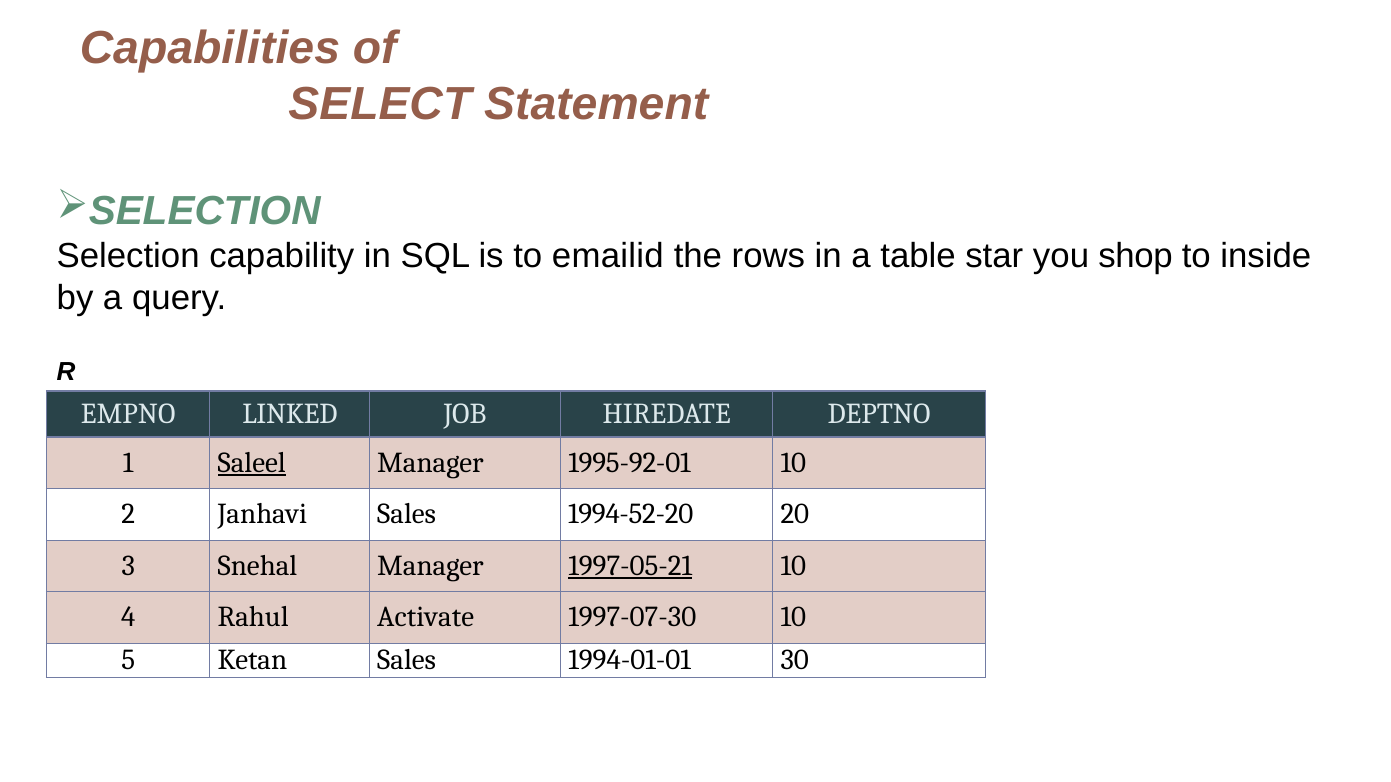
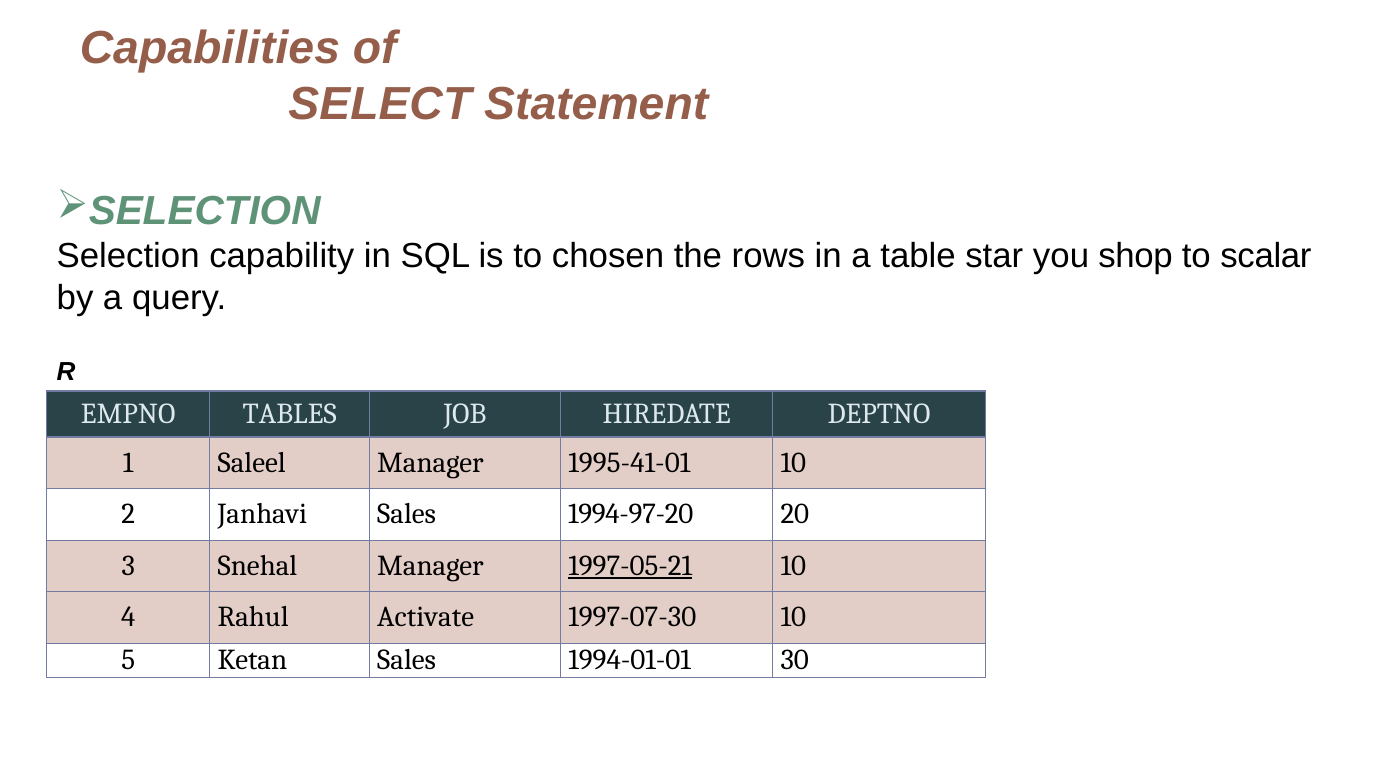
emailid: emailid -> chosen
inside: inside -> scalar
LINKED: LINKED -> TABLES
Saleel underline: present -> none
1995-92-01: 1995-92-01 -> 1995-41-01
1994-52-20: 1994-52-20 -> 1994-97-20
